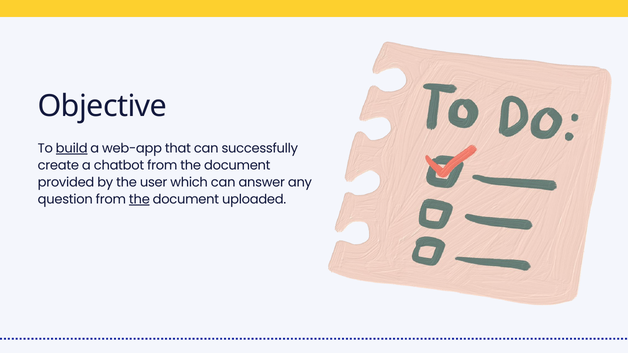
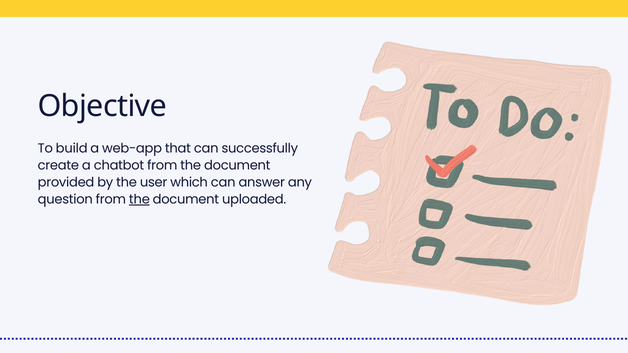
build underline: present -> none
